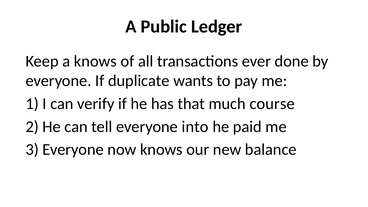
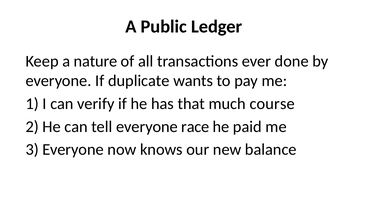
a knows: knows -> nature
into: into -> race
